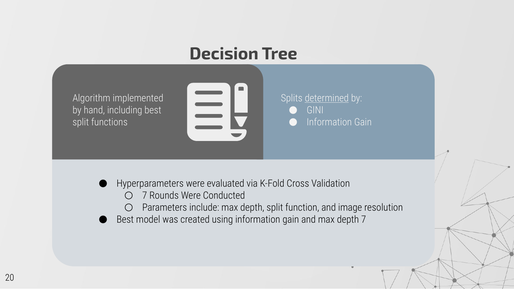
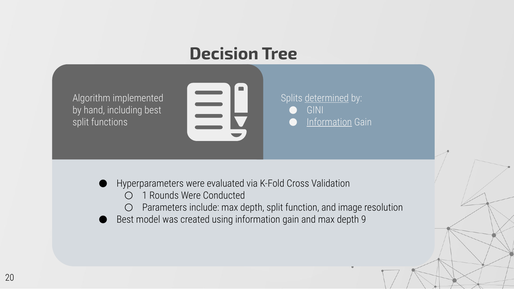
Information at (329, 122) underline: none -> present
7 at (145, 196): 7 -> 1
depth 7: 7 -> 9
